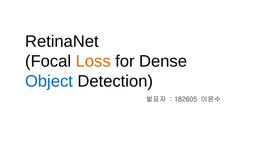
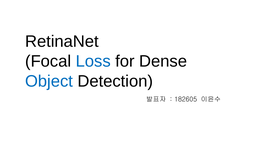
Loss colour: orange -> blue
